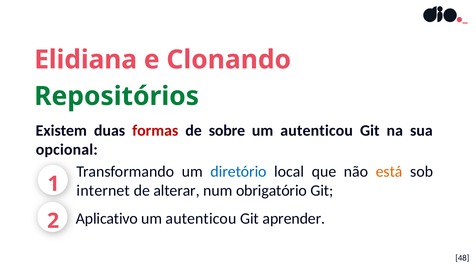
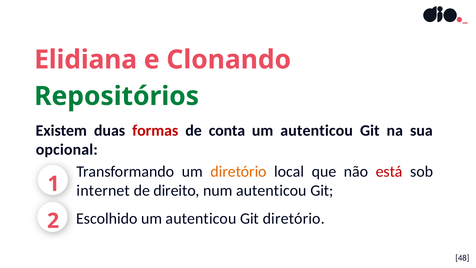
sobre: sobre -> conta
diretório at (239, 171) colour: blue -> orange
está colour: orange -> red
alterar: alterar -> direito
num obrigatório: obrigatório -> autenticou
Aplicativo: Aplicativo -> Escolhido
Git aprender: aprender -> diretório
